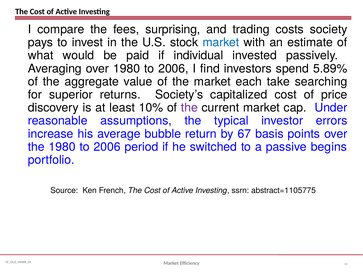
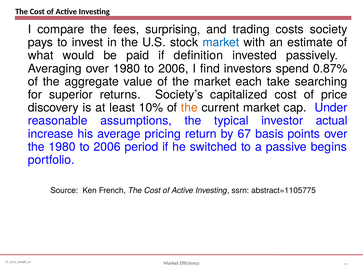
individual: individual -> definition
5.89%: 5.89% -> 0.87%
the at (189, 108) colour: purple -> orange
errors: errors -> actual
bubble: bubble -> pricing
